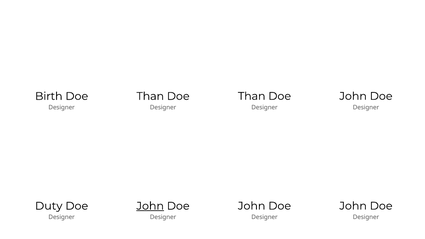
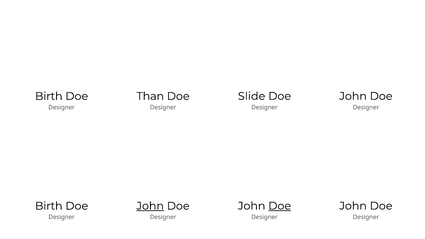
Than at (252, 96): Than -> Slide
Doe at (280, 206) underline: none -> present
Duty at (49, 206): Duty -> Birth
